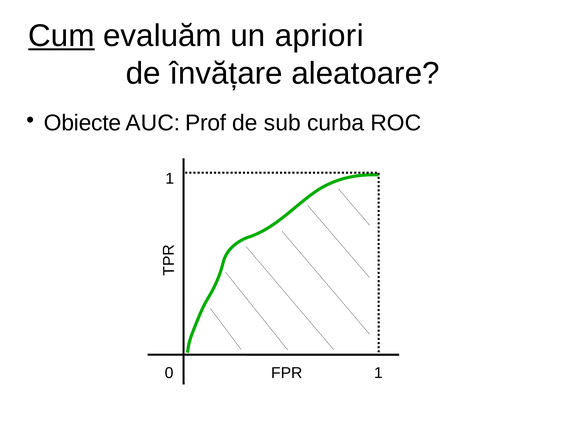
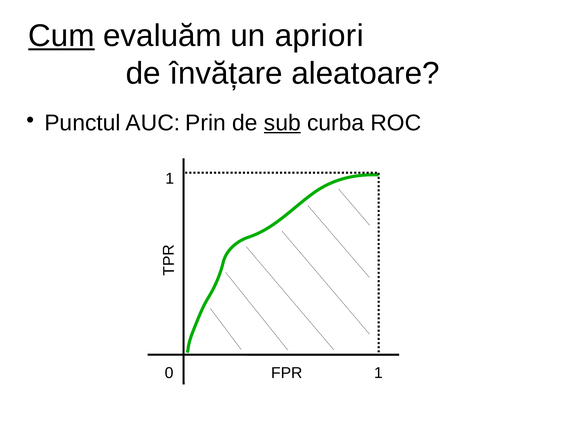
Obiecte: Obiecte -> Punctul
Prof: Prof -> Prin
sub underline: none -> present
